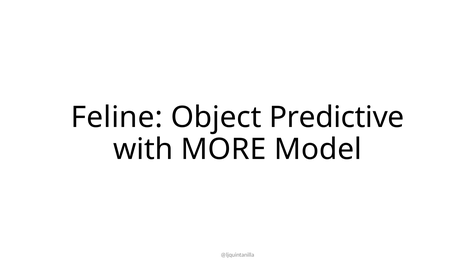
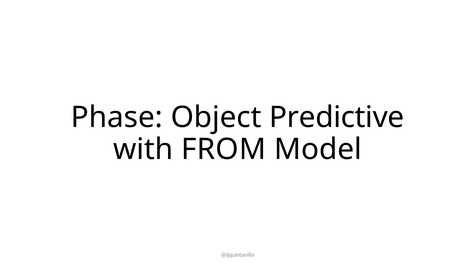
Feline: Feline -> Phase
MORE: MORE -> FROM
